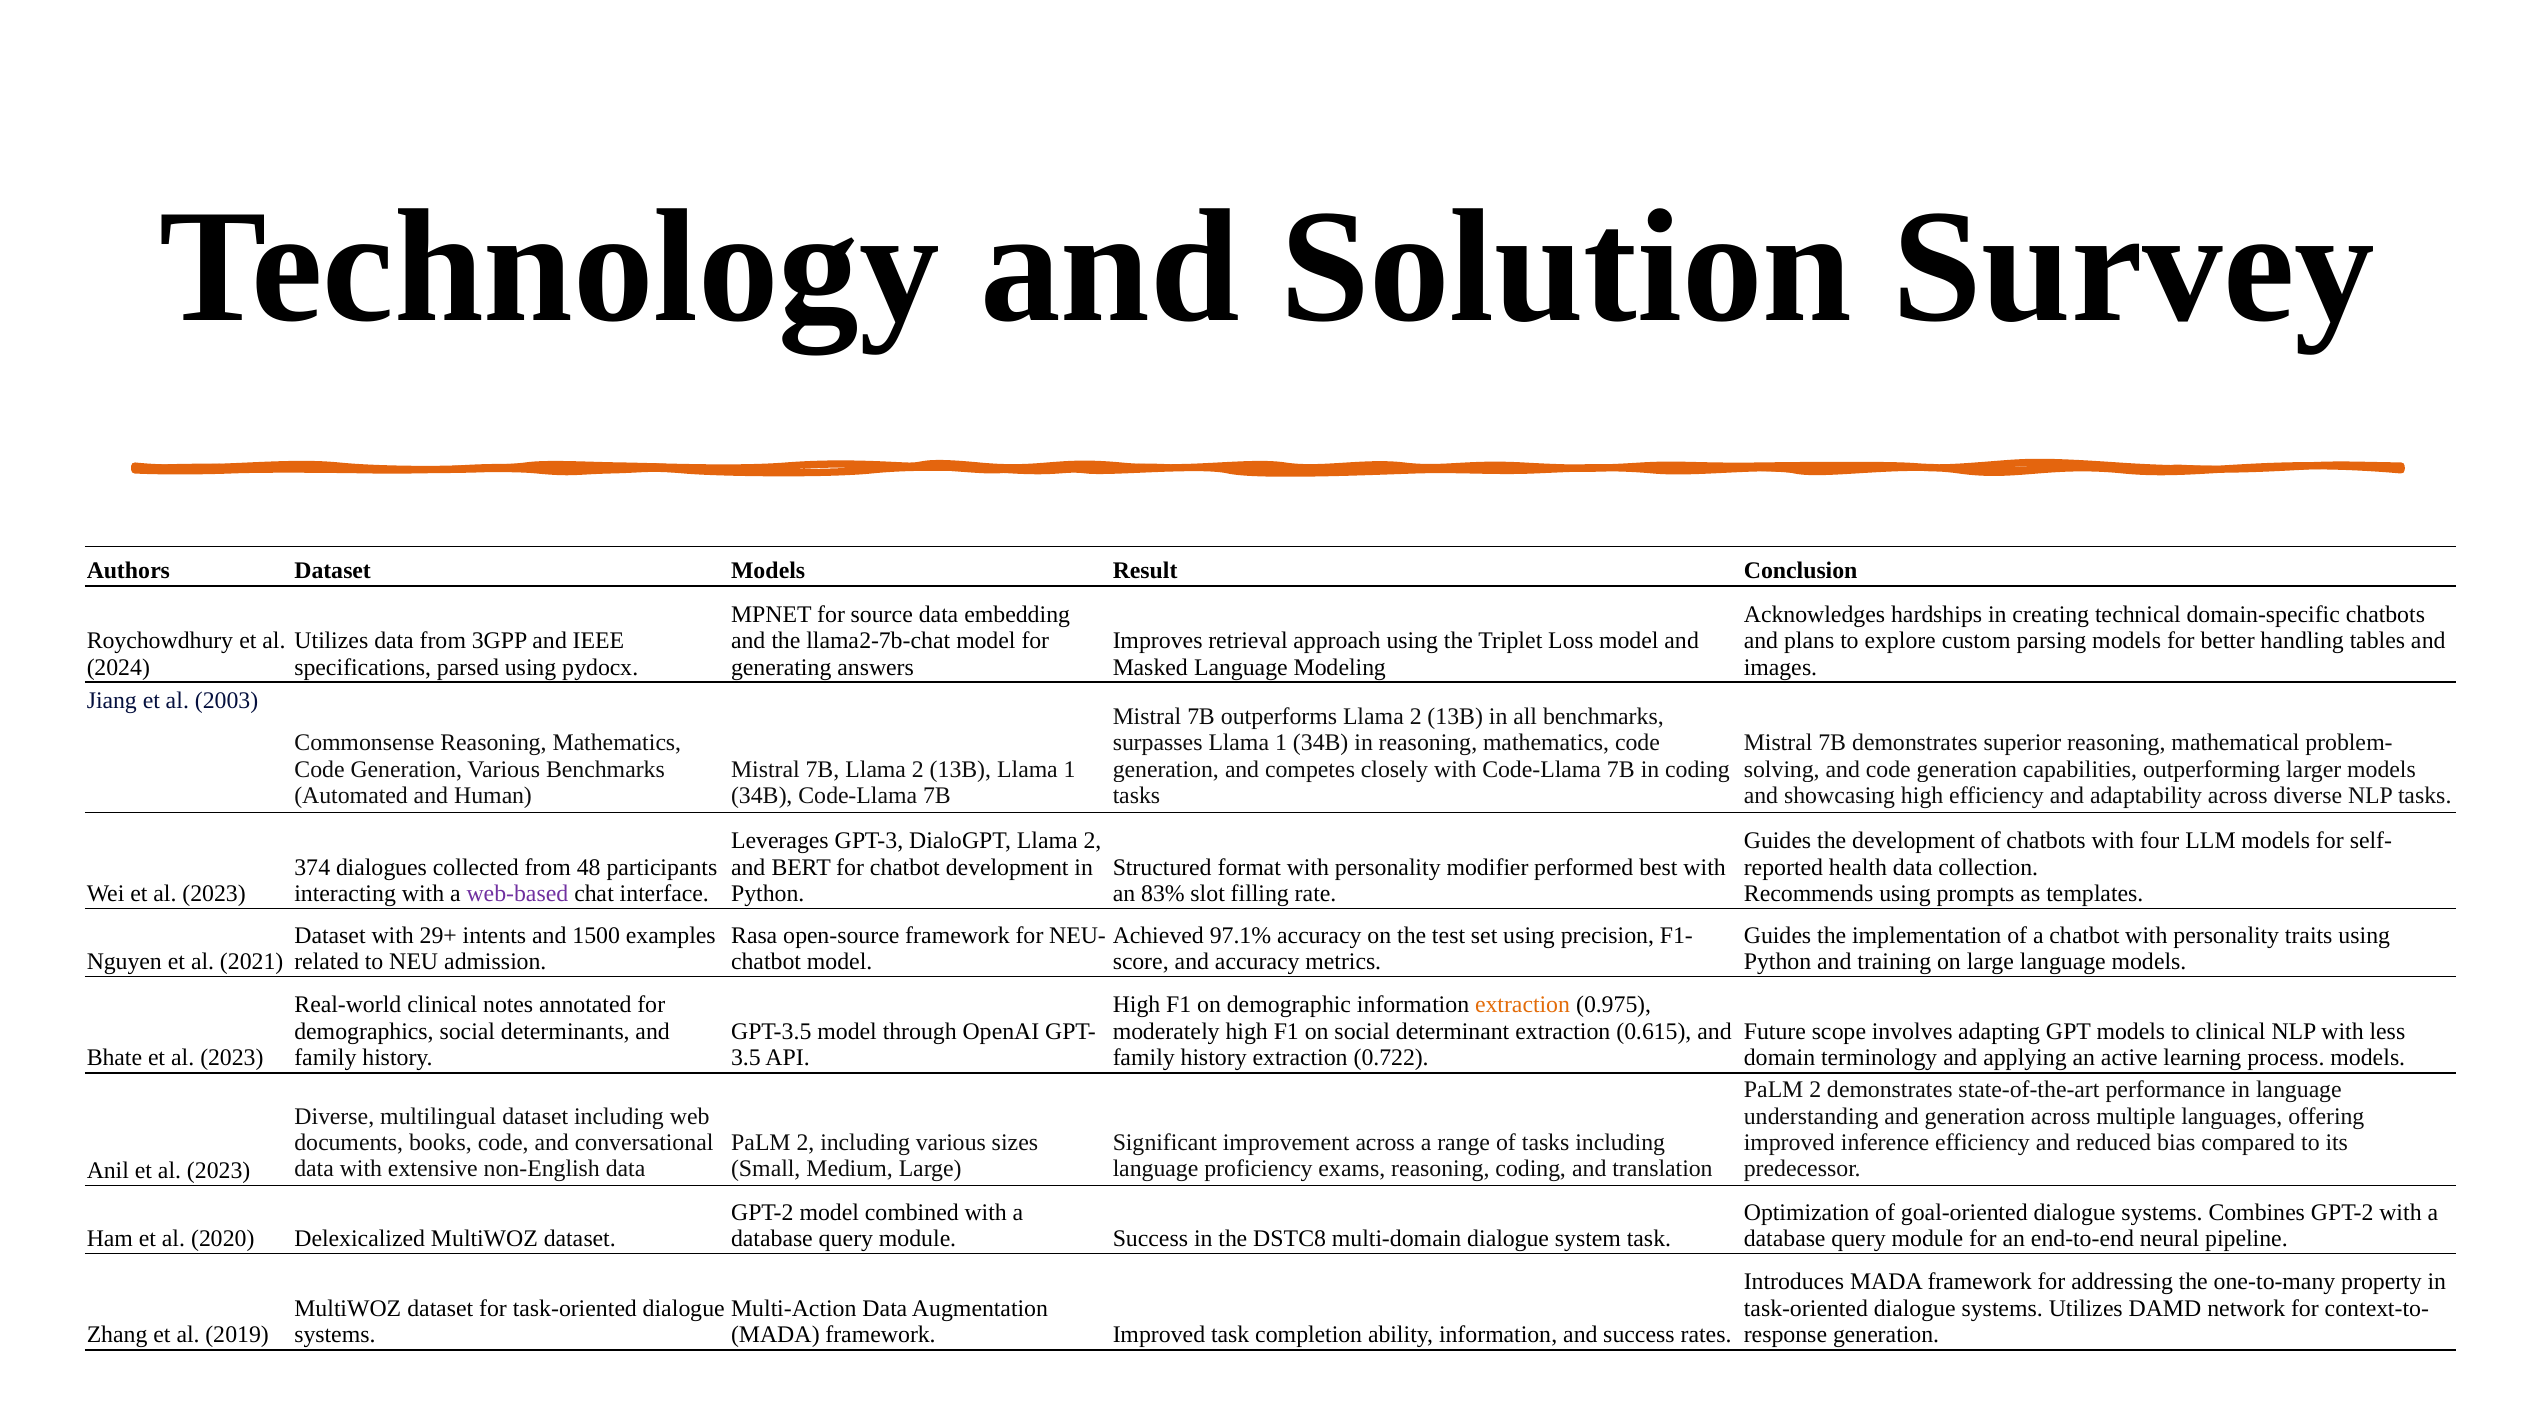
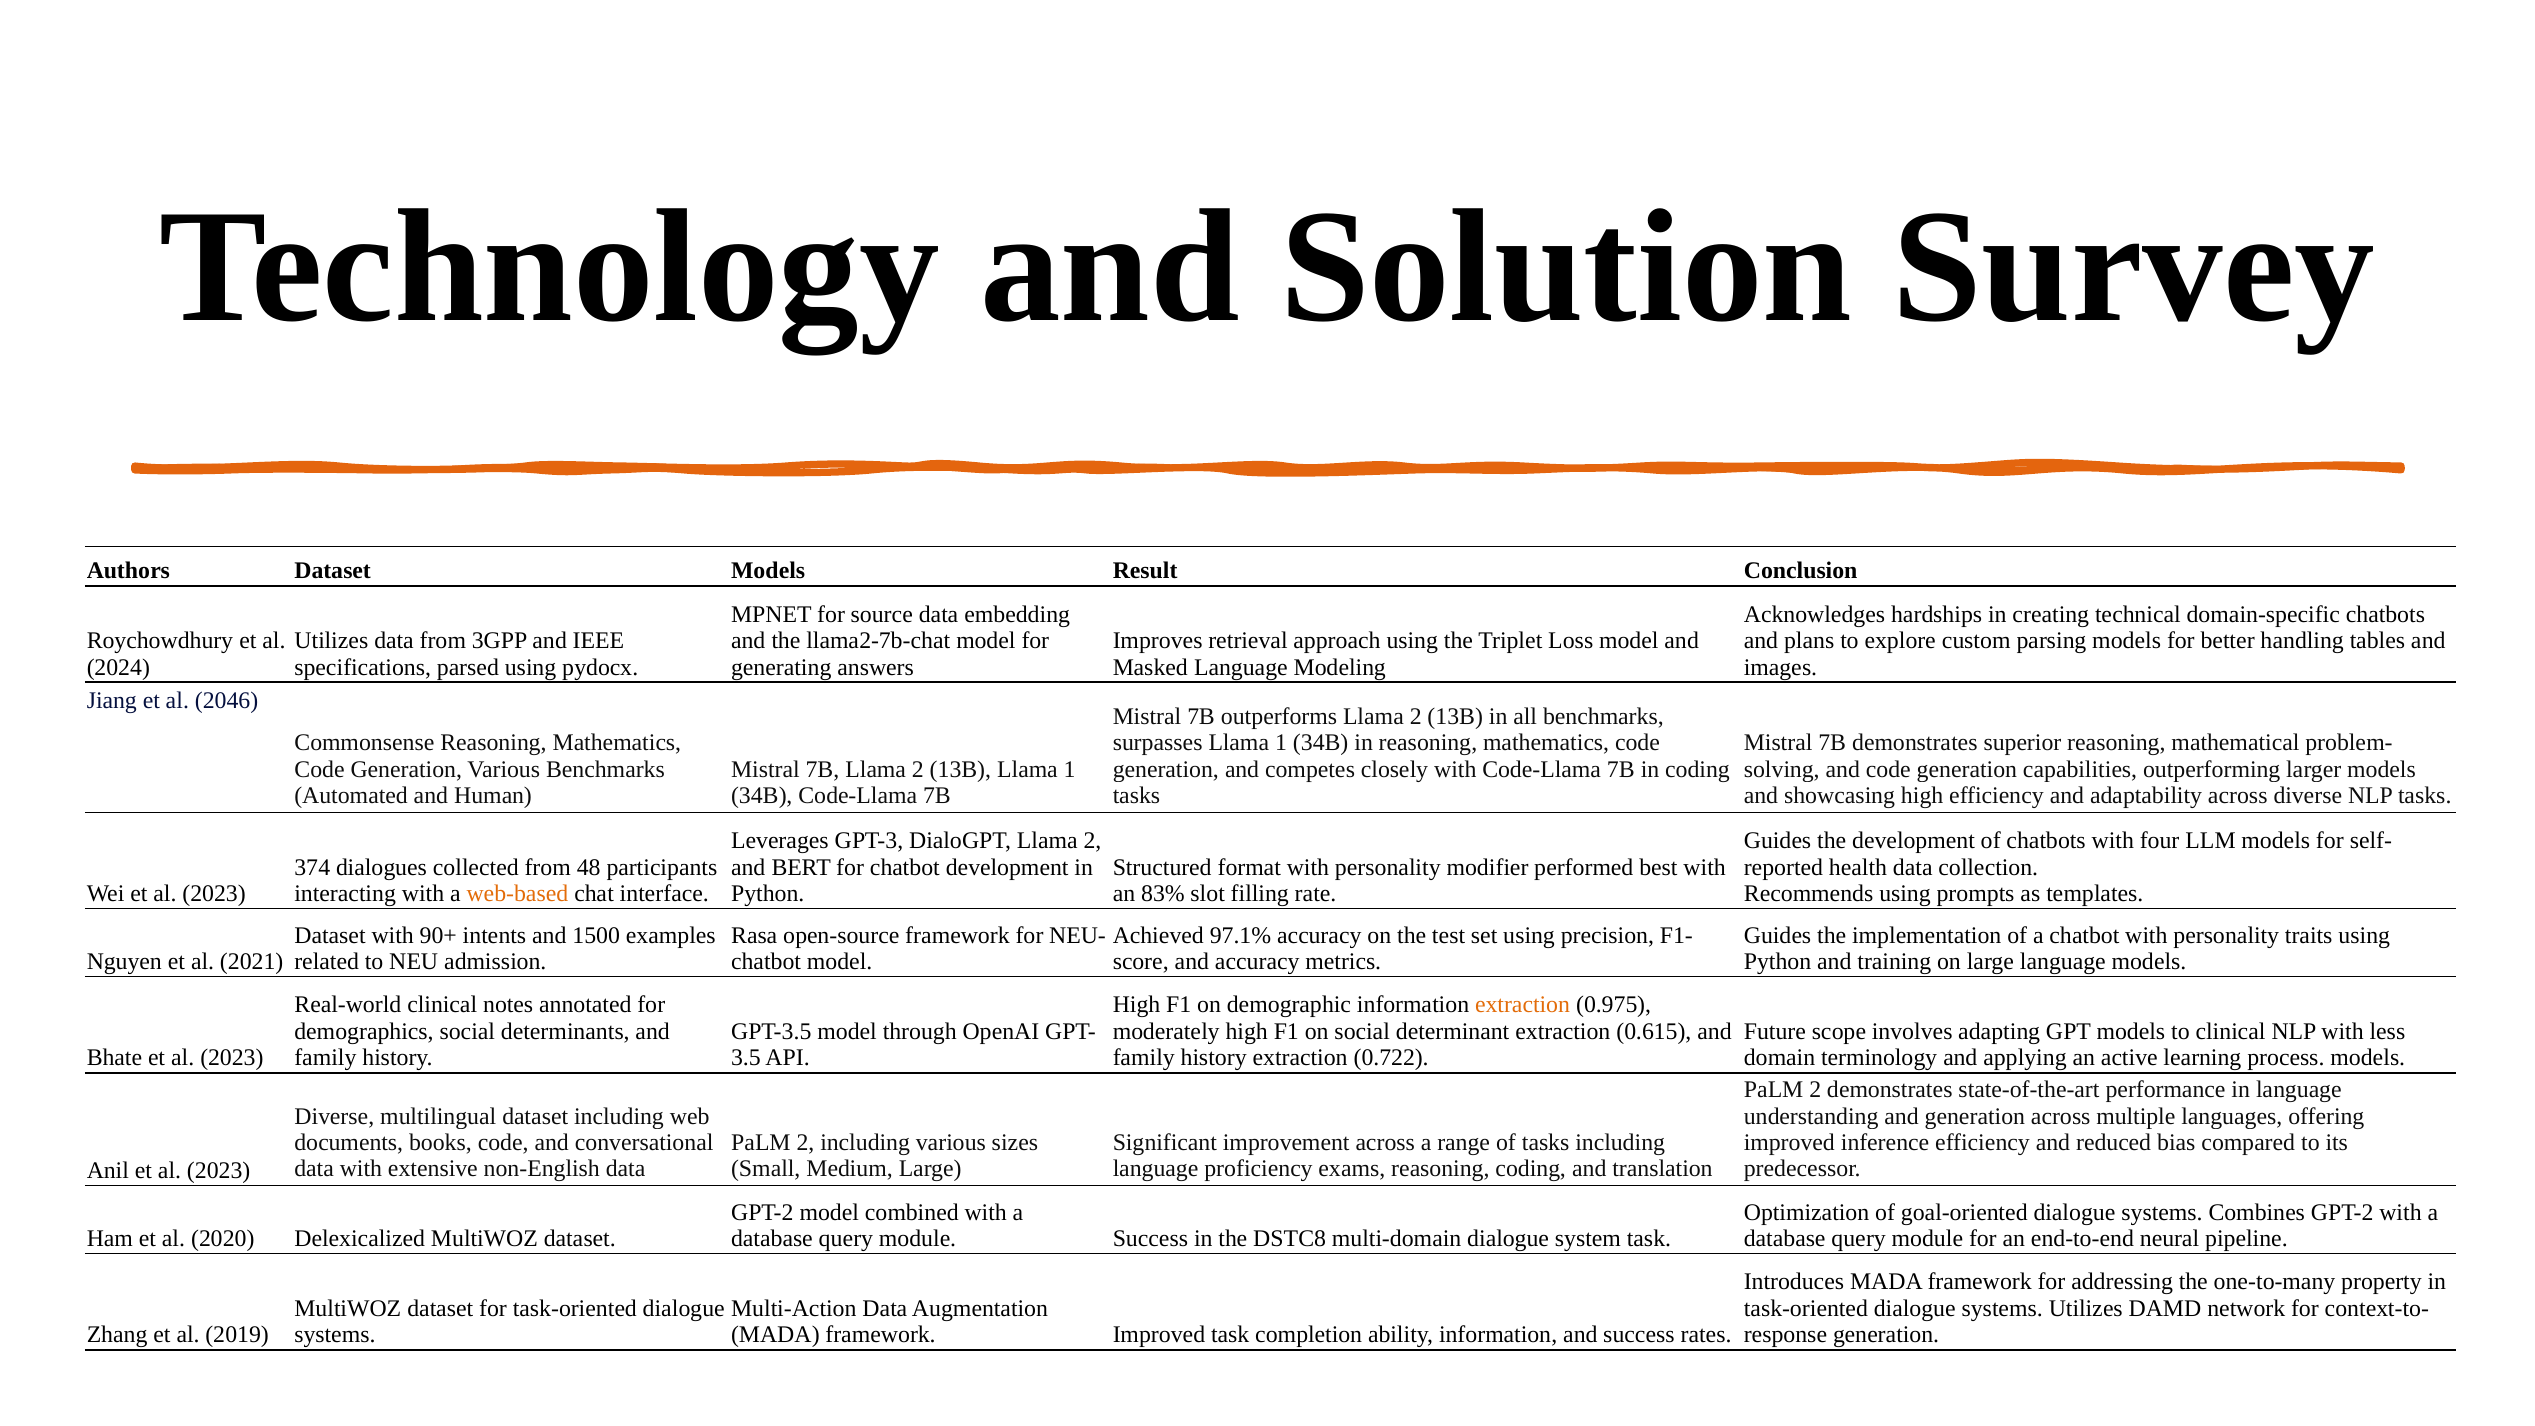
2003: 2003 -> 2046
web-based colour: purple -> orange
29+: 29+ -> 90+
